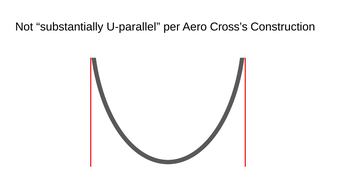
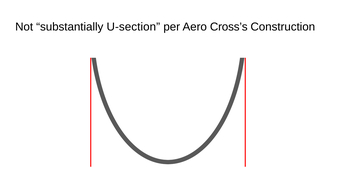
U-parallel: U-parallel -> U-section
